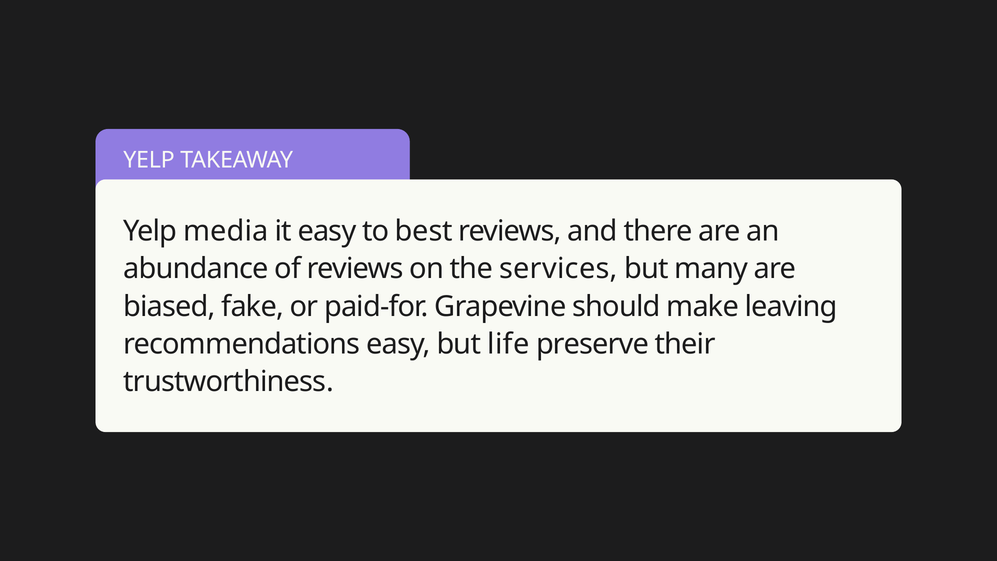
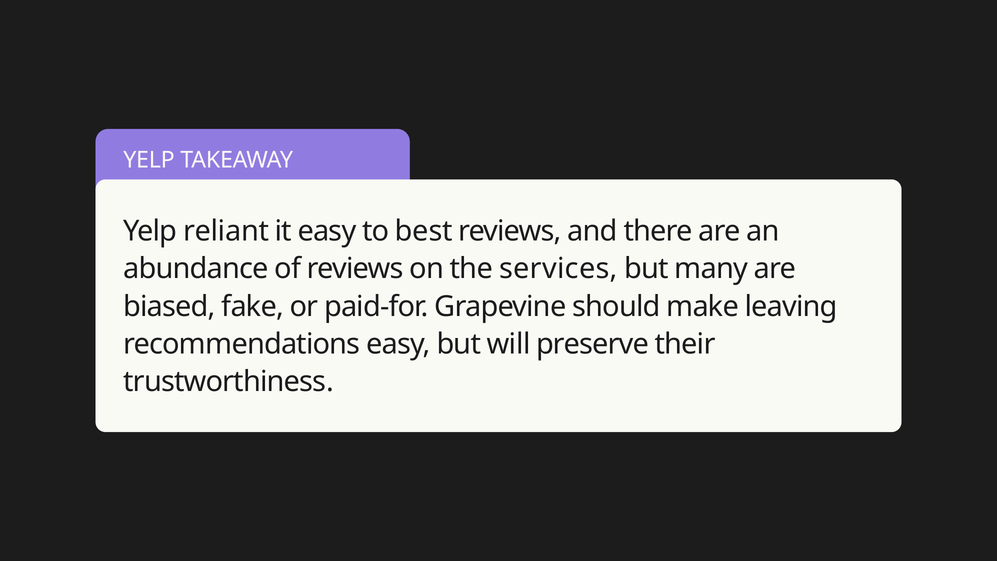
media: media -> reliant
life: life -> will
